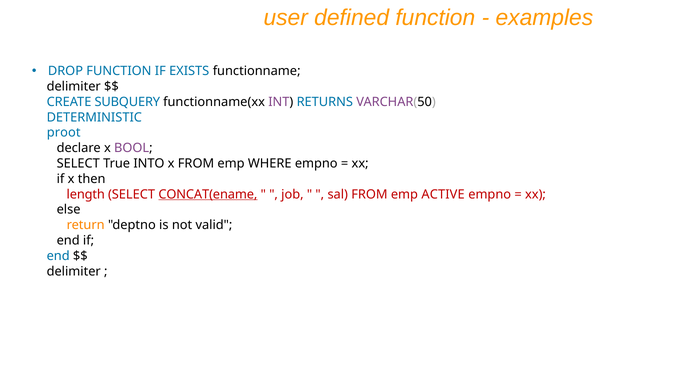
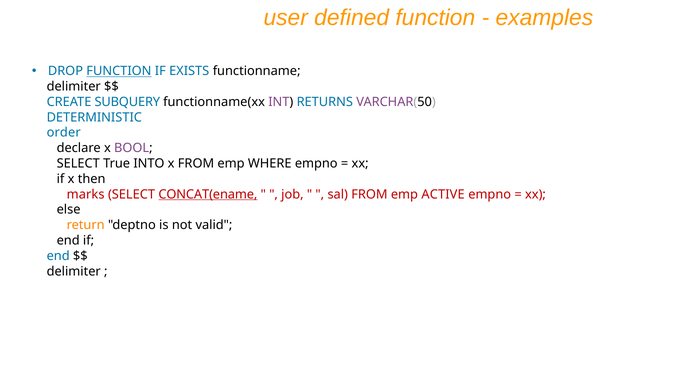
FUNCTION at (119, 71) underline: none -> present
proot: proot -> order
length: length -> marks
